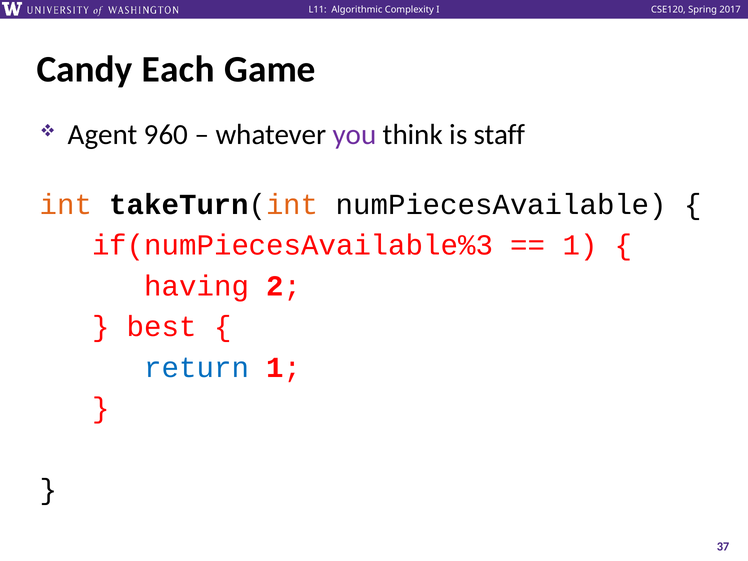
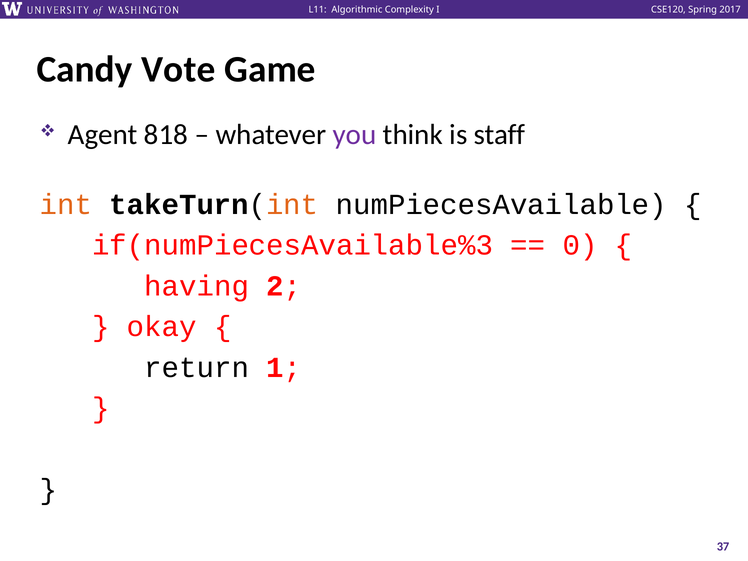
Each: Each -> Vote
960: 960 -> 818
1 at (580, 245): 1 -> 0
best: best -> okay
return colour: blue -> black
